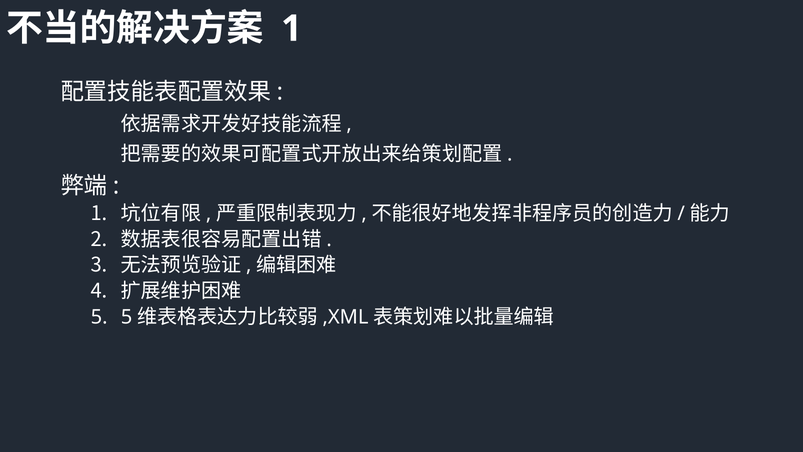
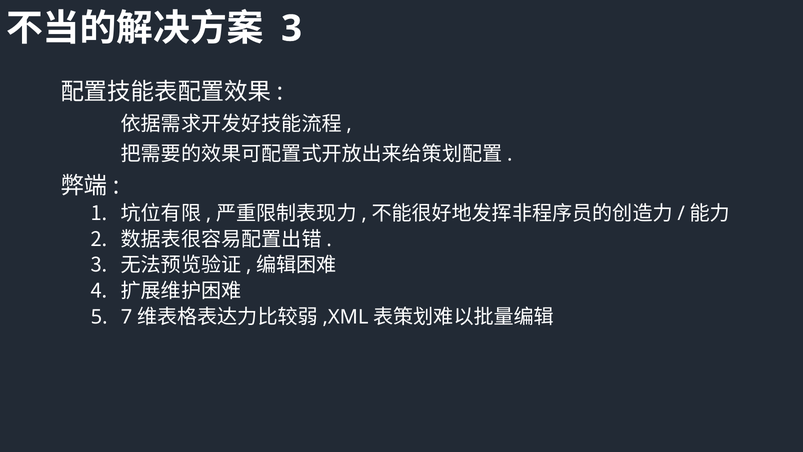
1 at (292, 29): 1 -> 3
5 at (127, 317): 5 -> 7
